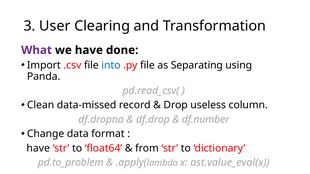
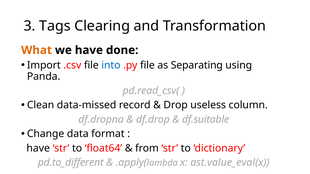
User: User -> Tags
What colour: purple -> orange
df.number: df.number -> df.suitable
pd.to_problem: pd.to_problem -> pd.to_different
